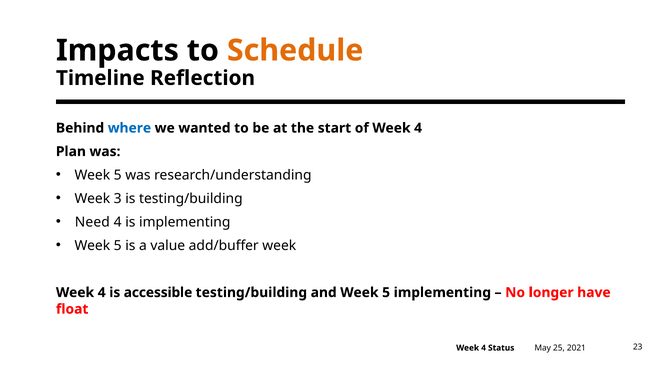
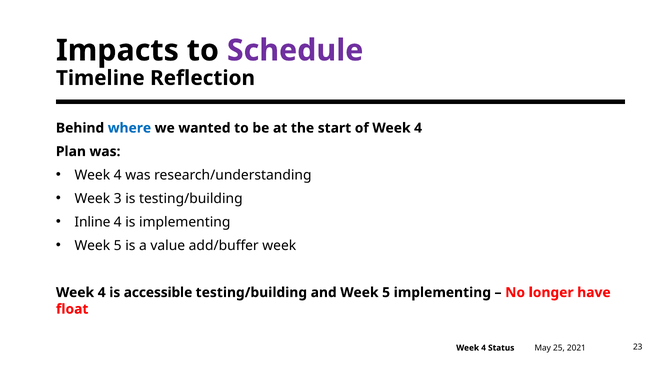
Schedule colour: orange -> purple
5 at (118, 175): 5 -> 4
Need: Need -> Inline
